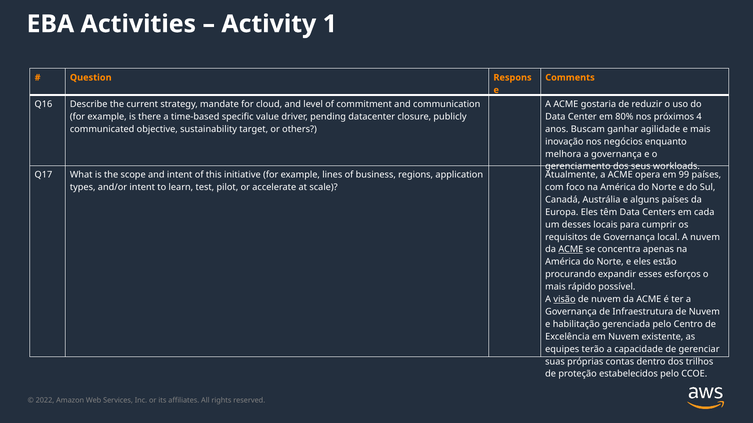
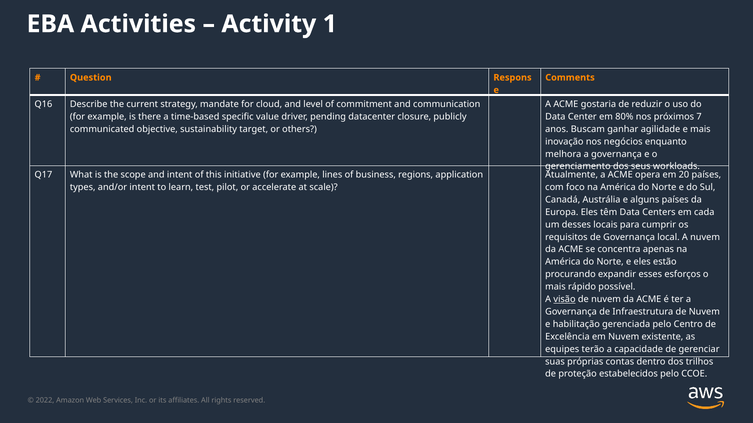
4: 4 -> 7
99: 99 -> 20
ACME at (571, 250) underline: present -> none
